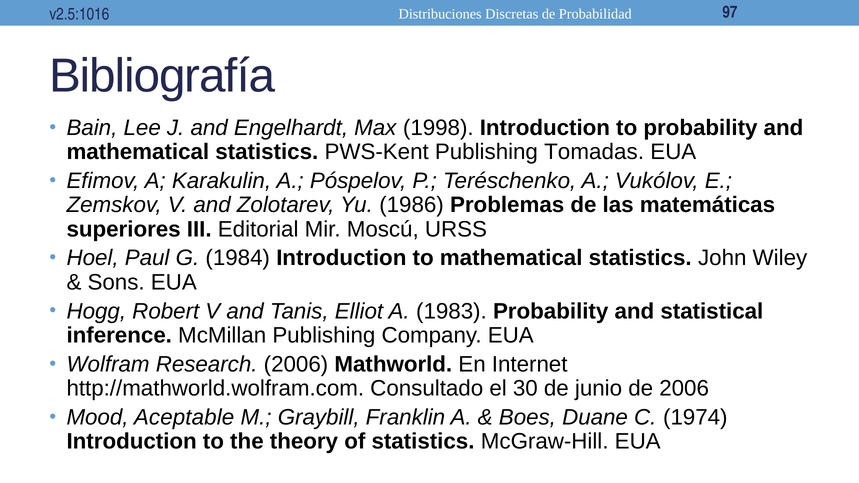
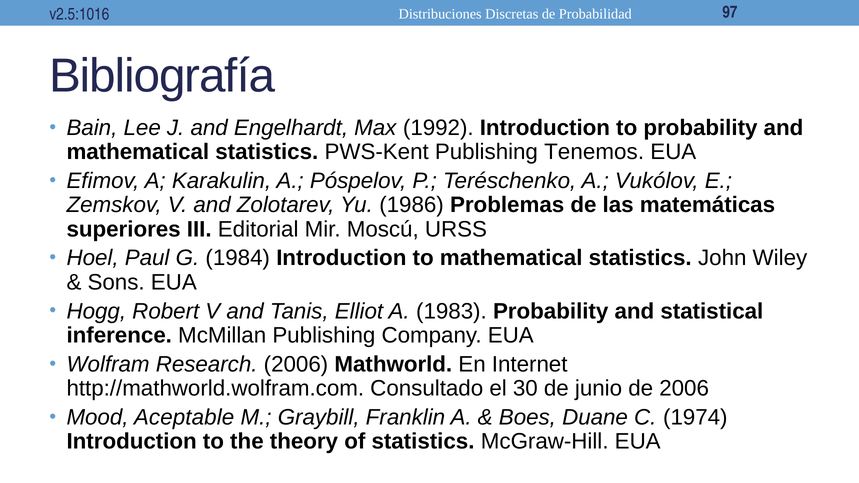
1998: 1998 -> 1992
Tomadas: Tomadas -> Tenemos
